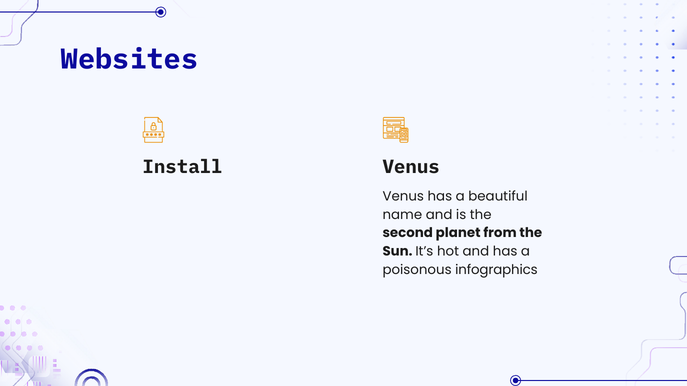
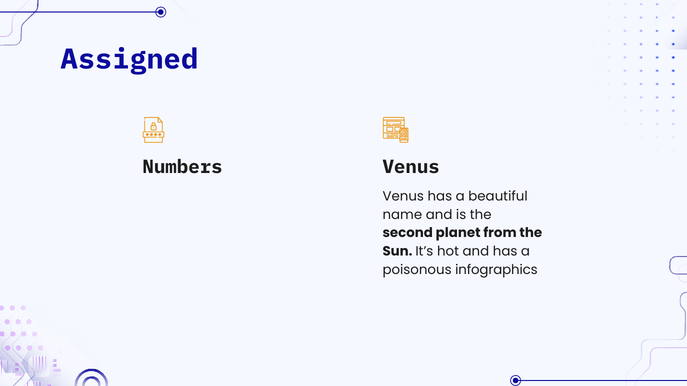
Websites: Websites -> Assigned
Install: Install -> Numbers
